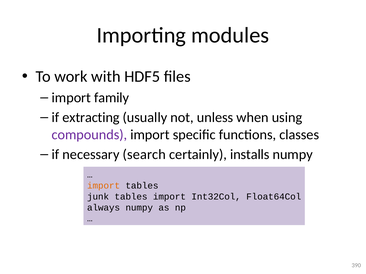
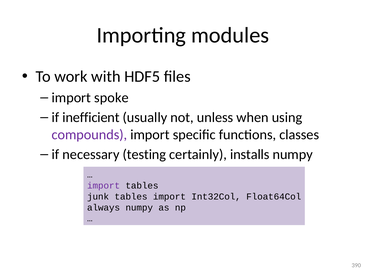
family: family -> spoke
extracting: extracting -> inefficient
search: search -> testing
import at (104, 186) colour: orange -> purple
